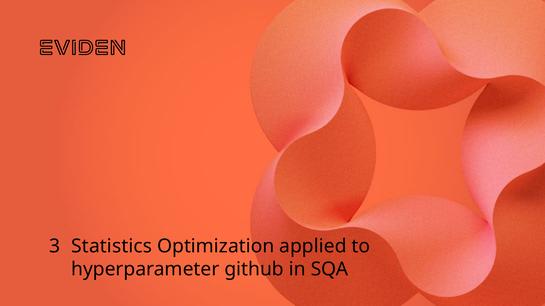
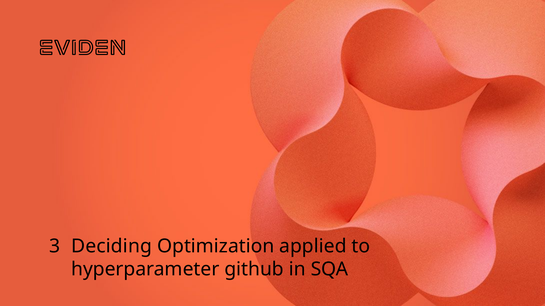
Statistics: Statistics -> Deciding
